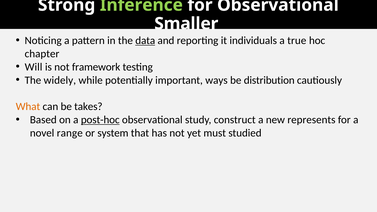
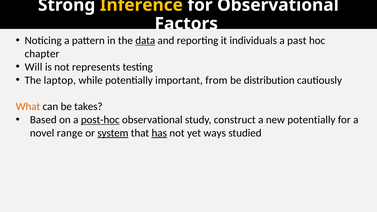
Inference colour: light green -> yellow
Smaller: Smaller -> Factors
true: true -> past
framework: framework -> represents
widely: widely -> laptop
ways: ways -> from
new represents: represents -> potentially
system underline: none -> present
has underline: none -> present
must: must -> ways
